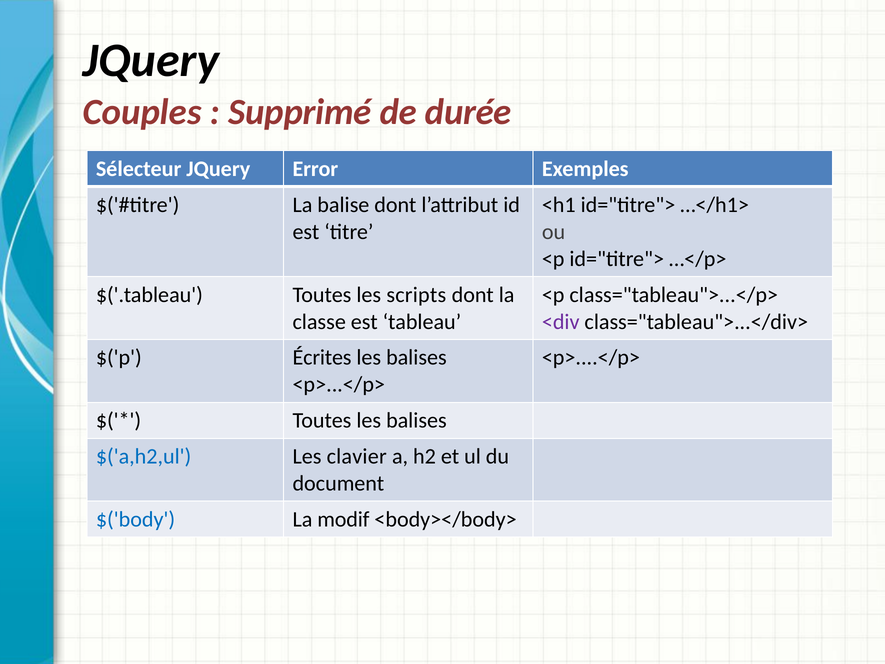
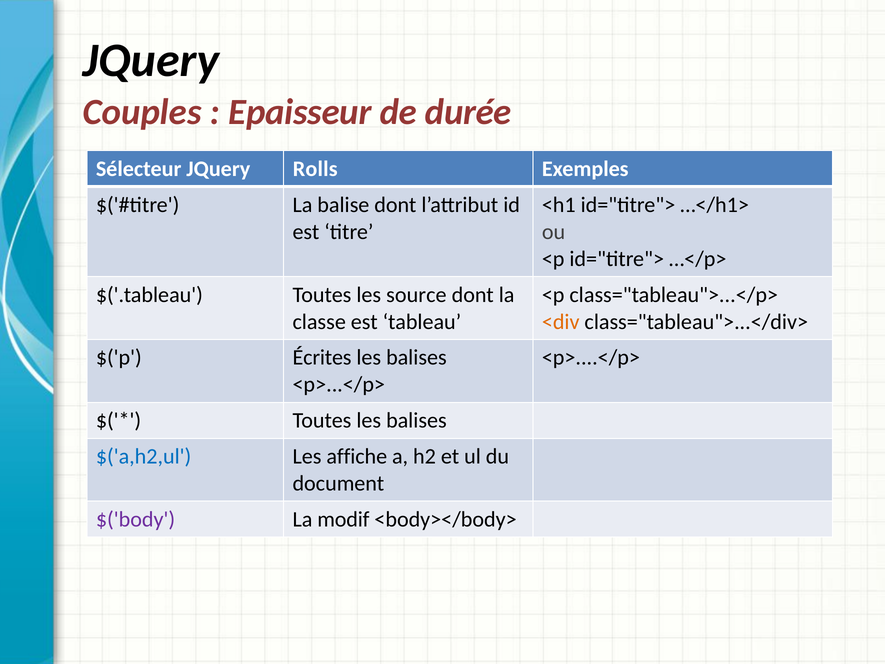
Supprimé: Supprimé -> Epaisseur
Error: Error -> Rolls
scripts: scripts -> source
<div colour: purple -> orange
clavier: clavier -> affiche
$('body colour: blue -> purple
